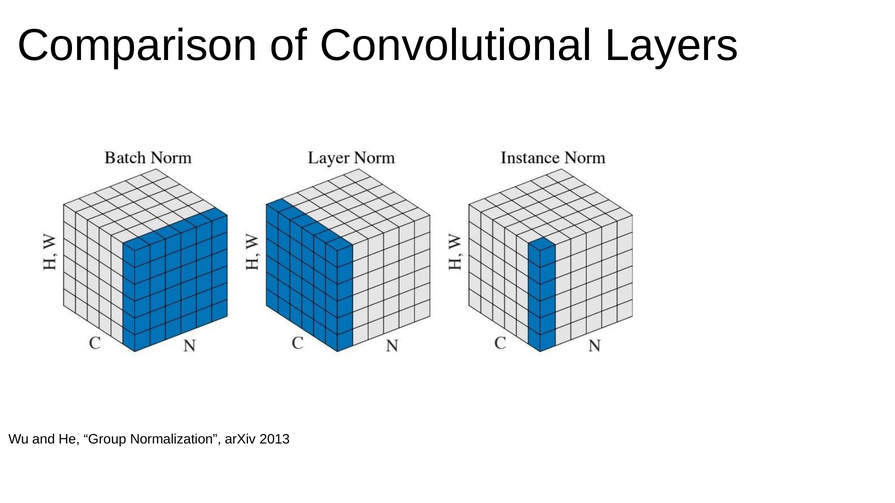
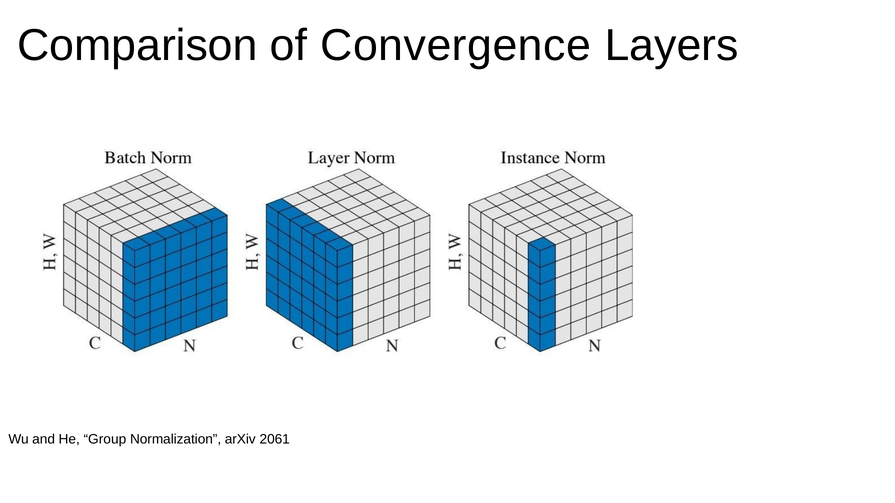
Convolutional: Convolutional -> Convergence
2013: 2013 -> 2061
